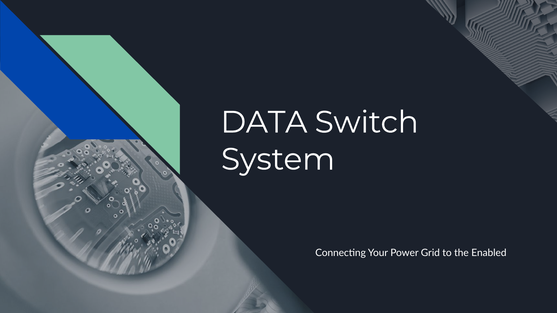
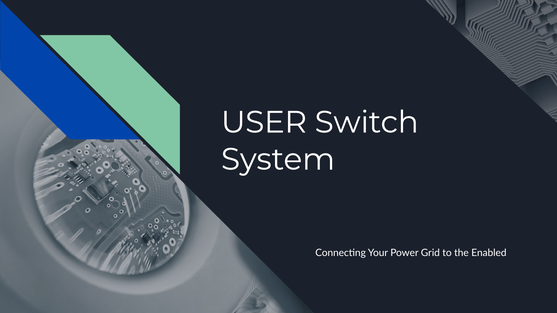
DATA: DATA -> USER
